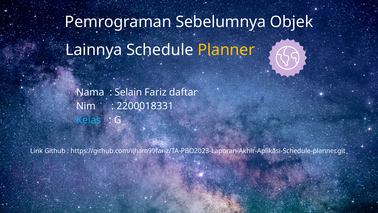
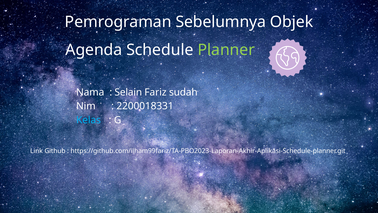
Lainnya: Lainnya -> Agenda
Planner colour: yellow -> light green
daftar: daftar -> sudah
